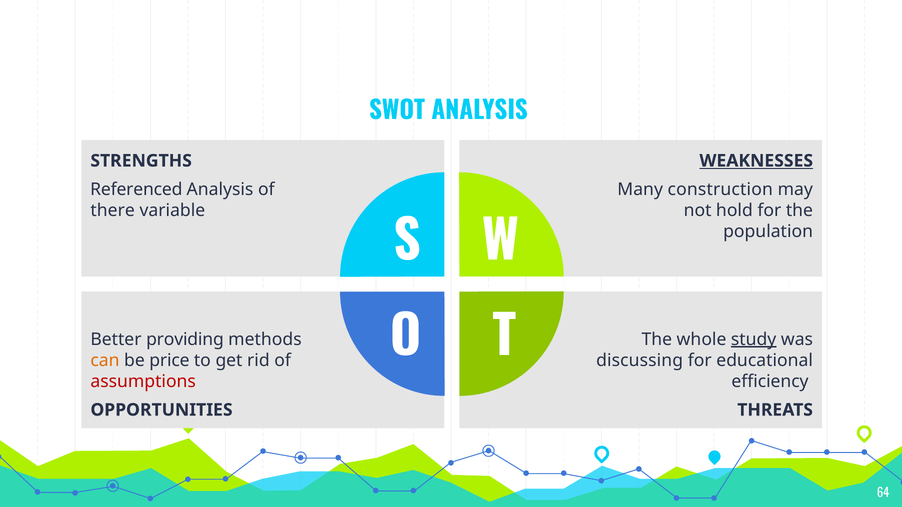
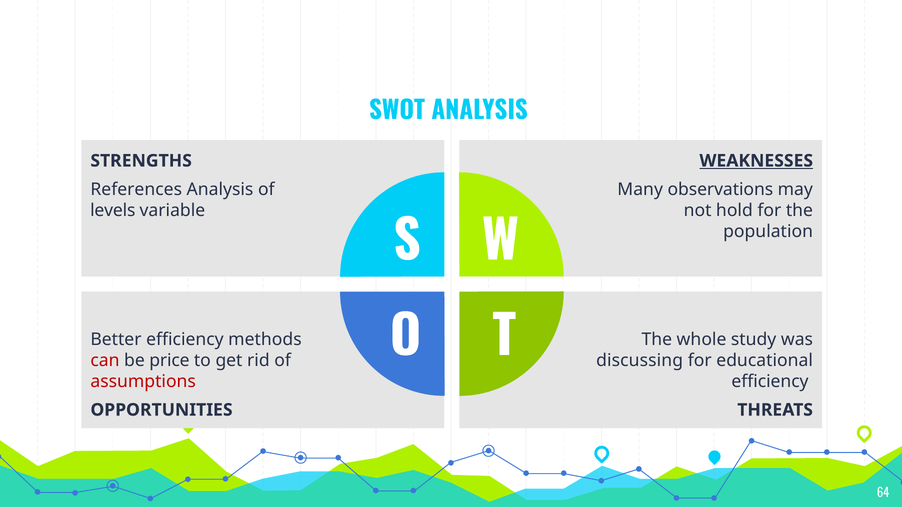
Referenced: Referenced -> References
construction: construction -> observations
there: there -> levels
Better providing: providing -> efficiency
study underline: present -> none
can colour: orange -> red
